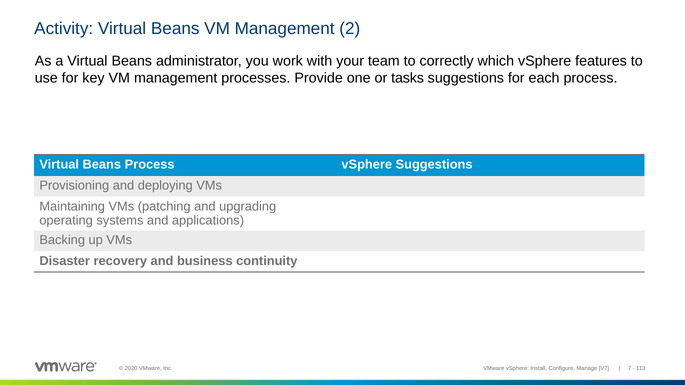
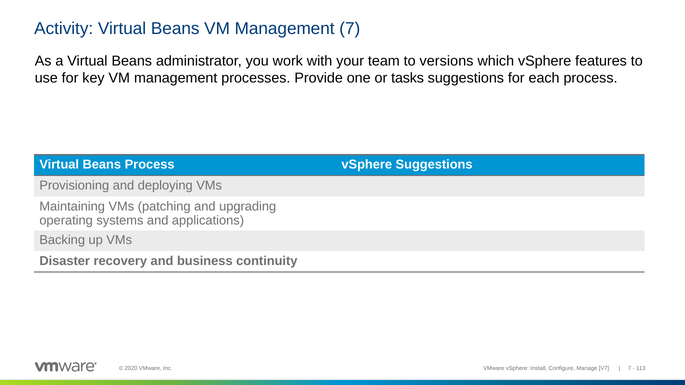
Management 2: 2 -> 7
correctly: correctly -> versions
